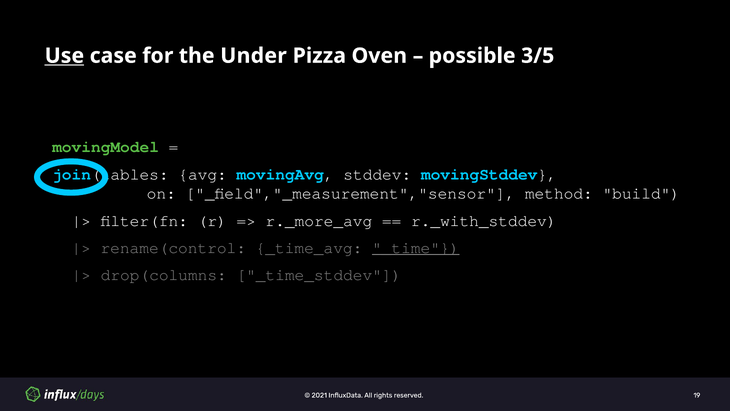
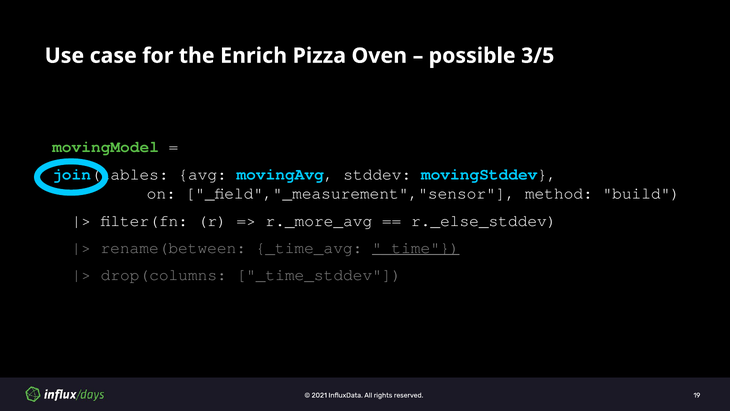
Use underline: present -> none
Under: Under -> Enrich
r._with_stddev: r._with_stddev -> r._else_stddev
rename(control: rename(control -> rename(between
